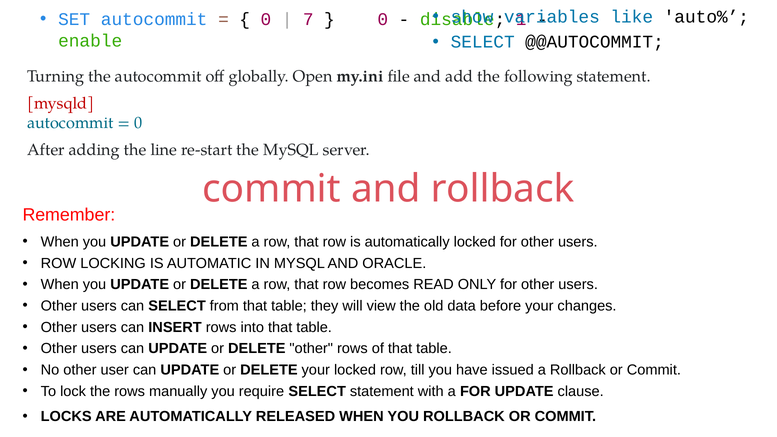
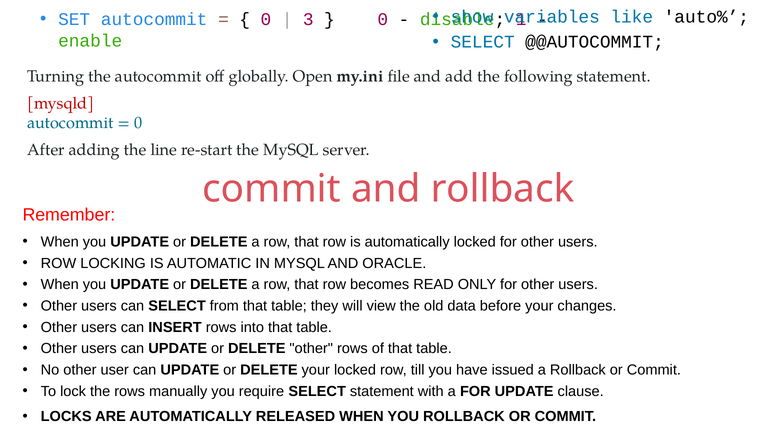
7: 7 -> 3
